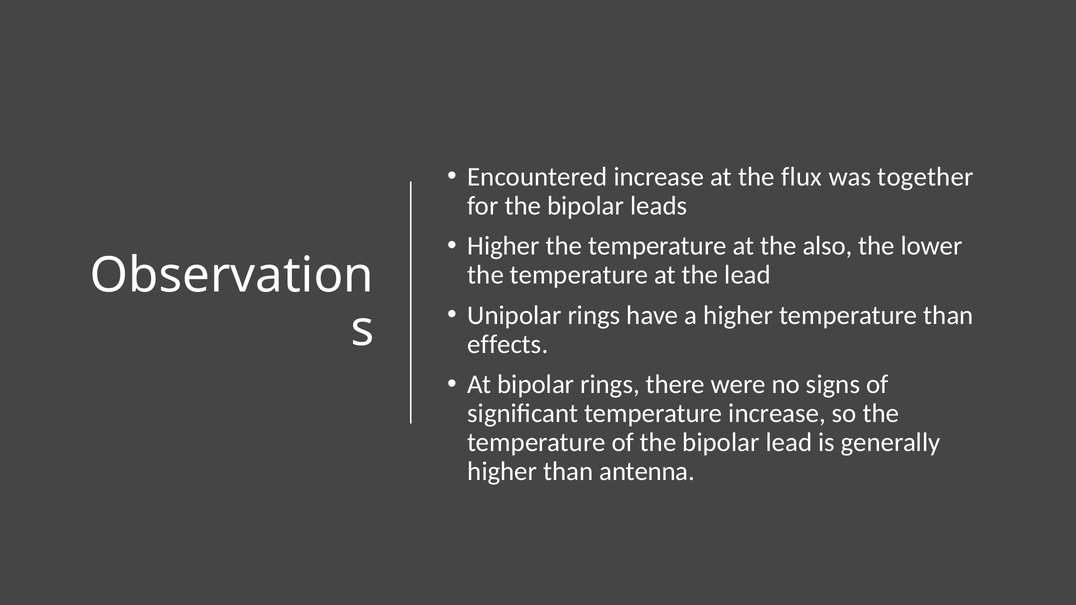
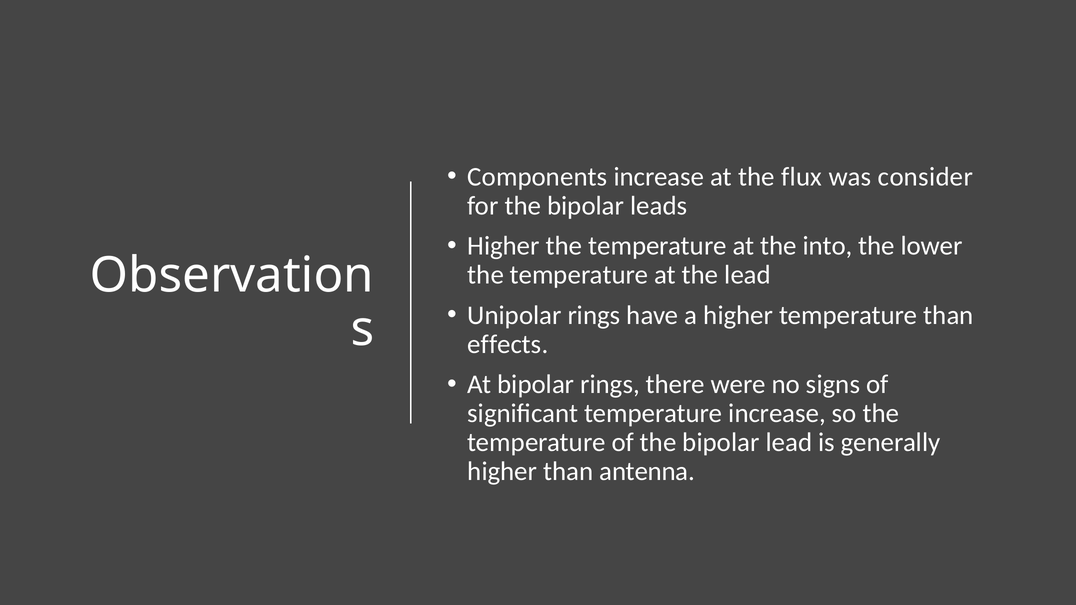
Encountered: Encountered -> Components
together: together -> consider
also: also -> into
